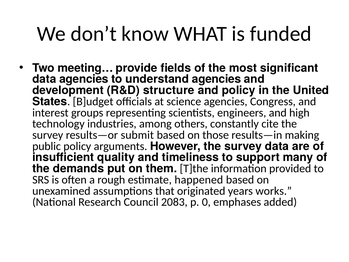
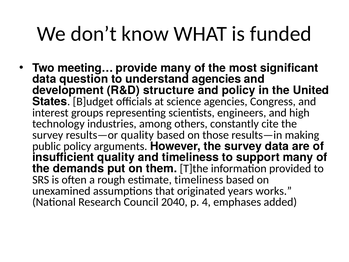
provide fields: fields -> many
data agencies: agencies -> question
results—or submit: submit -> quality
estimate happened: happened -> timeliness
2083: 2083 -> 2040
0: 0 -> 4
